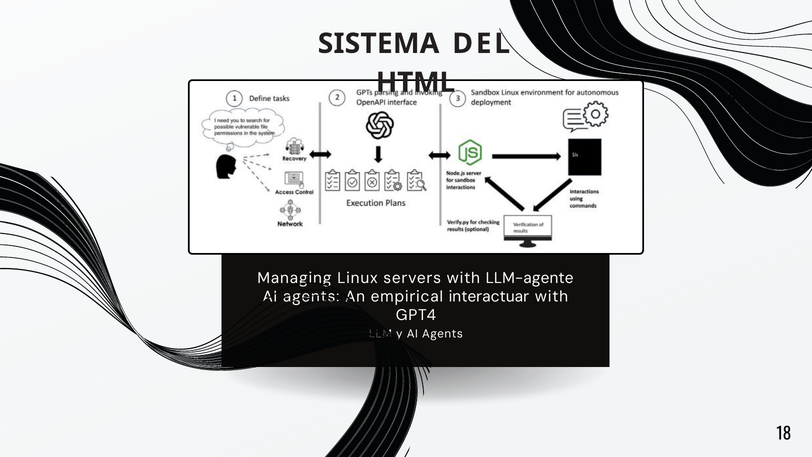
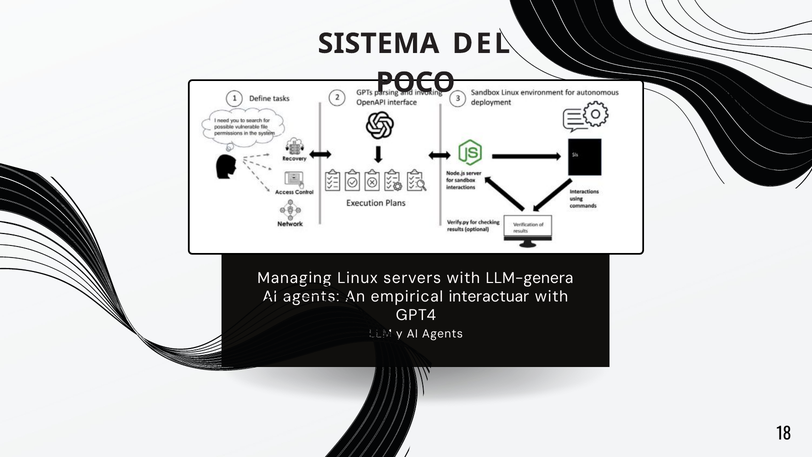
HTML: HTML -> POCO
LLM-agente: LLM-agente -> LLM-genera
